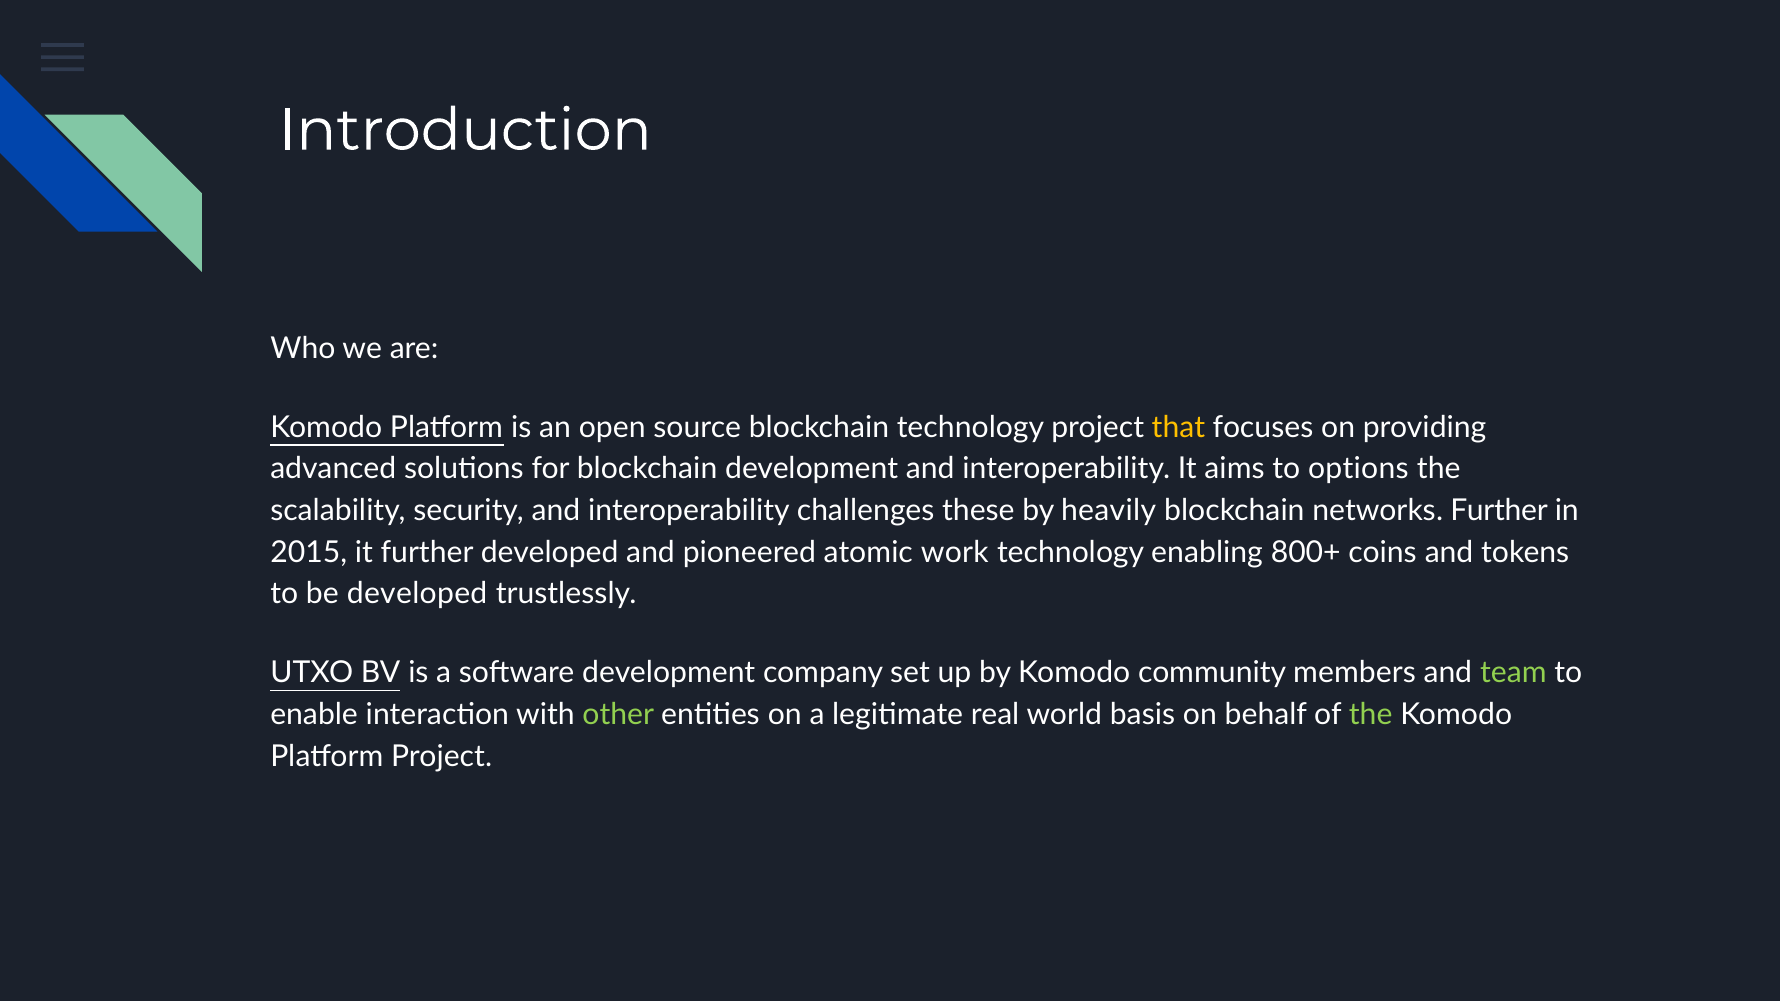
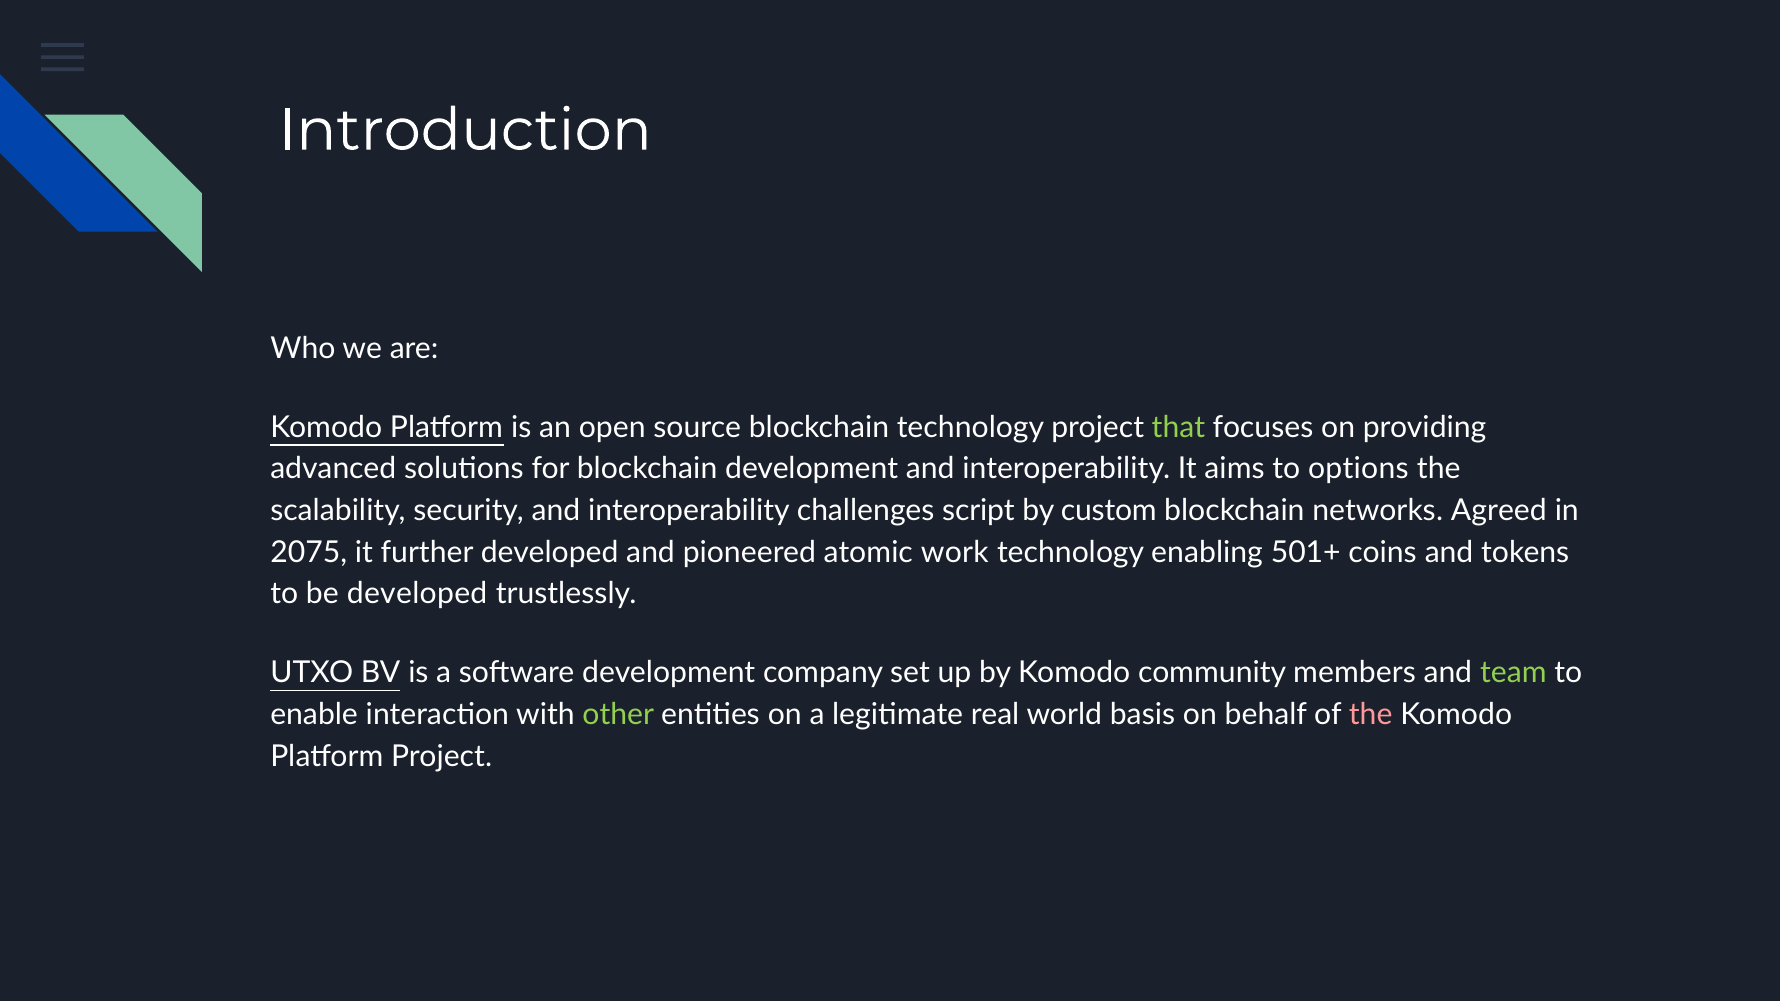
that colour: yellow -> light green
these: these -> script
heavily: heavily -> custom
networks Further: Further -> Agreed
2015: 2015 -> 2075
800+: 800+ -> 501+
the at (1371, 715) colour: light green -> pink
